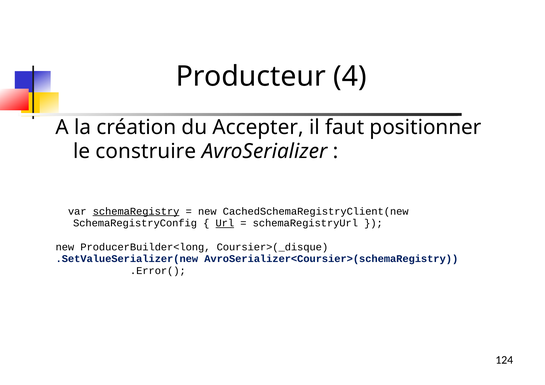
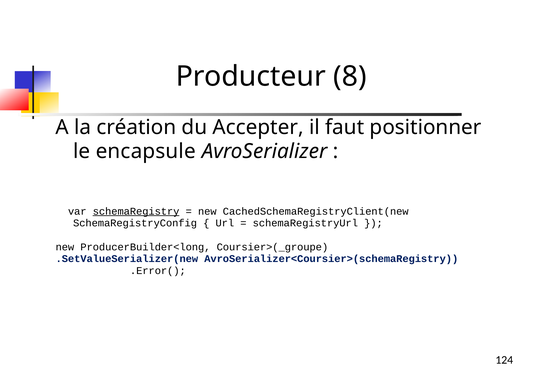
4: 4 -> 8
construire: construire -> encapsule
Url underline: present -> none
Coursier>(_disque: Coursier>(_disque -> Coursier>(_groupe
